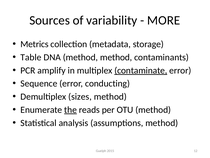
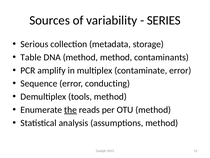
MORE: MORE -> SERIES
Metrics: Metrics -> Serious
contaminate underline: present -> none
sizes: sizes -> tools
